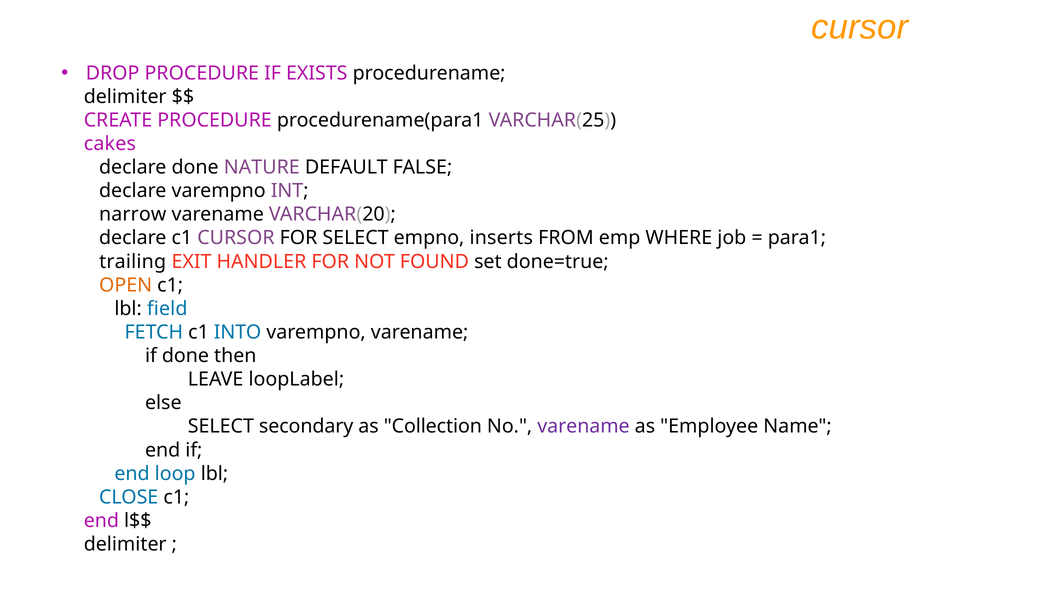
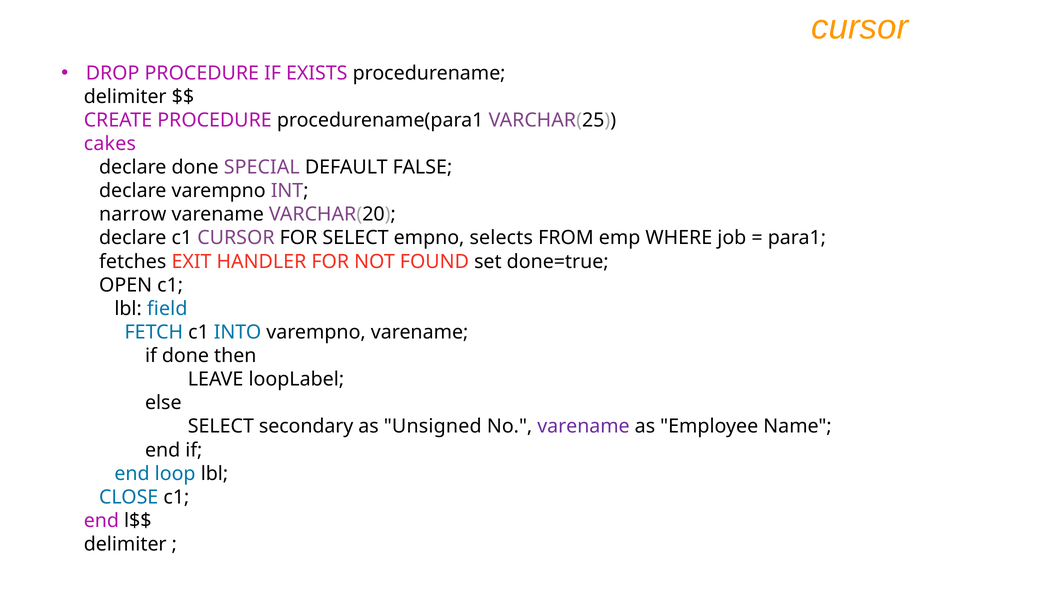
NATURE: NATURE -> SPECIAL
inserts: inserts -> selects
trailing: trailing -> fetches
OPEN colour: orange -> black
Collection: Collection -> Unsigned
